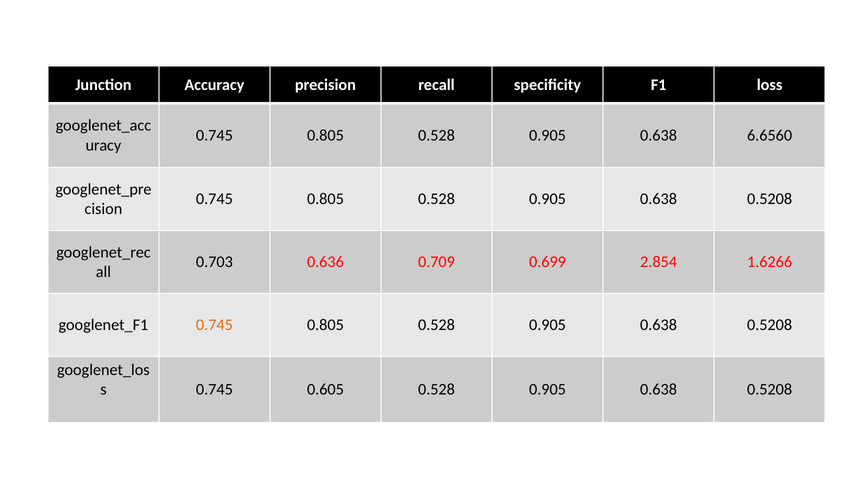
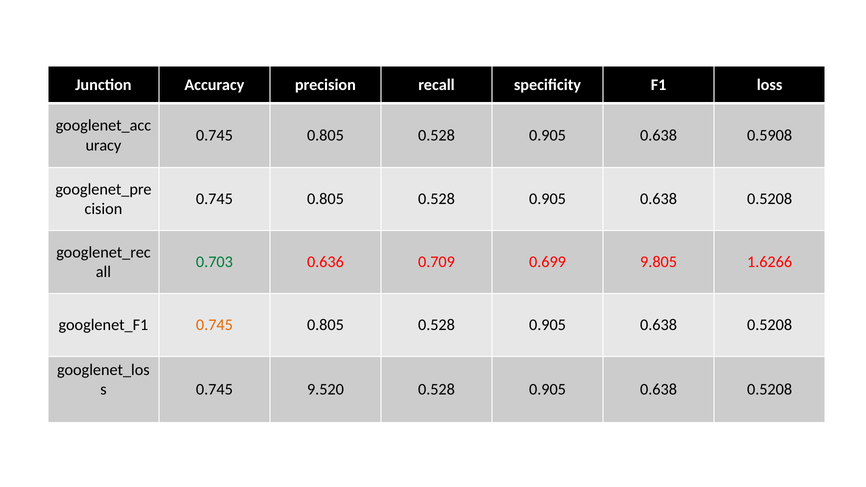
6.6560: 6.6560 -> 0.5908
0.703 colour: black -> green
2.854: 2.854 -> 9.805
0.605: 0.605 -> 9.520
